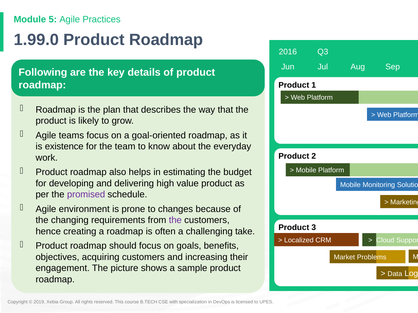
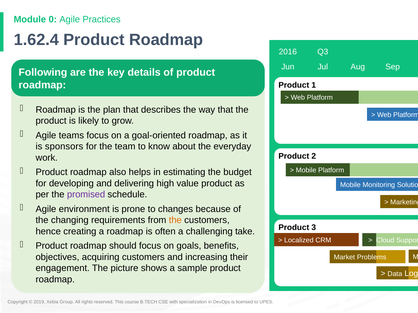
5: 5 -> 0
1.99.0: 1.99.0 -> 1.62.4
existence: existence -> sponsors
the at (175, 221) colour: purple -> orange
